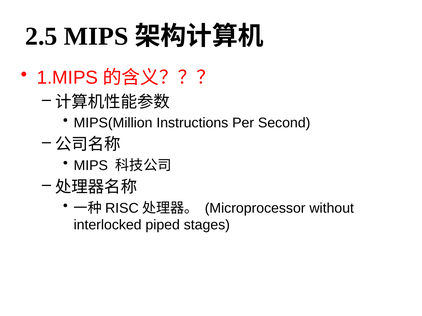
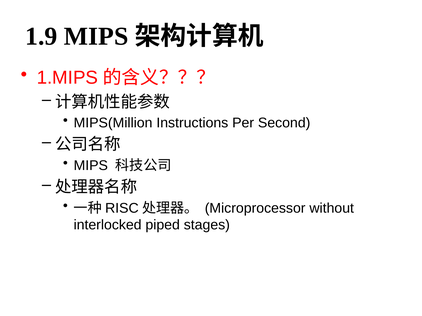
2.5: 2.5 -> 1.9
